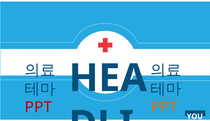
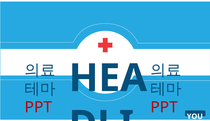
PPT at (164, 107) colour: orange -> red
